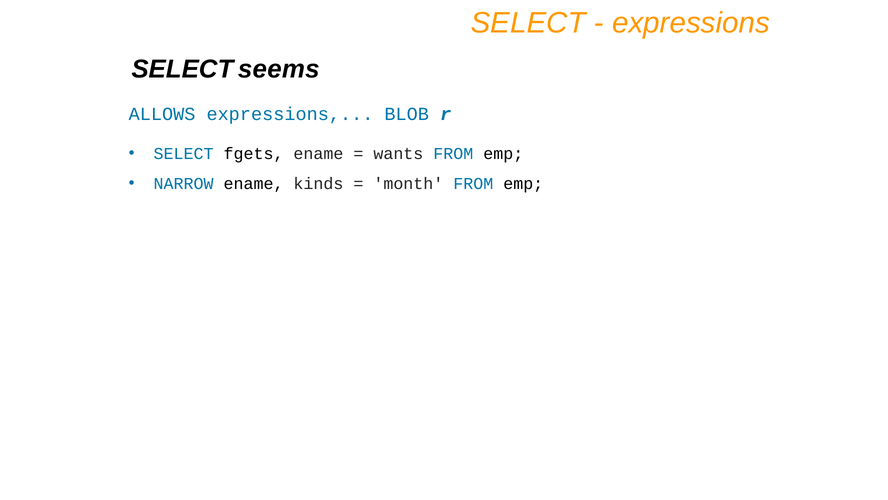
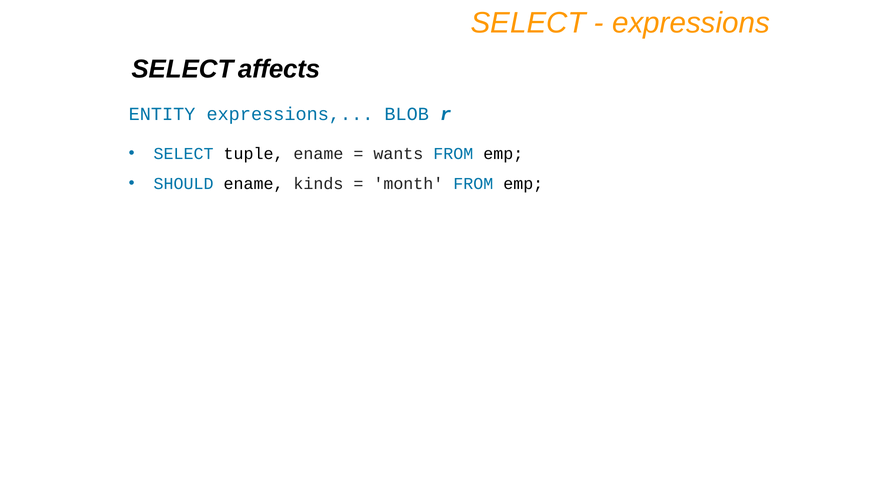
seems: seems -> affects
ALLOWS: ALLOWS -> ENTITY
fgets: fgets -> tuple
NARROW: NARROW -> SHOULD
